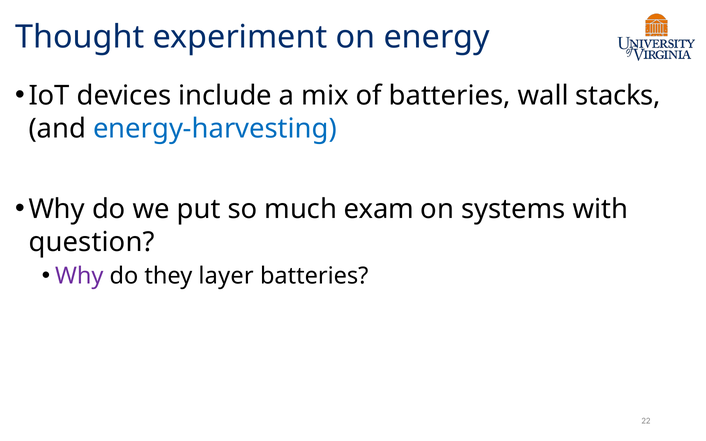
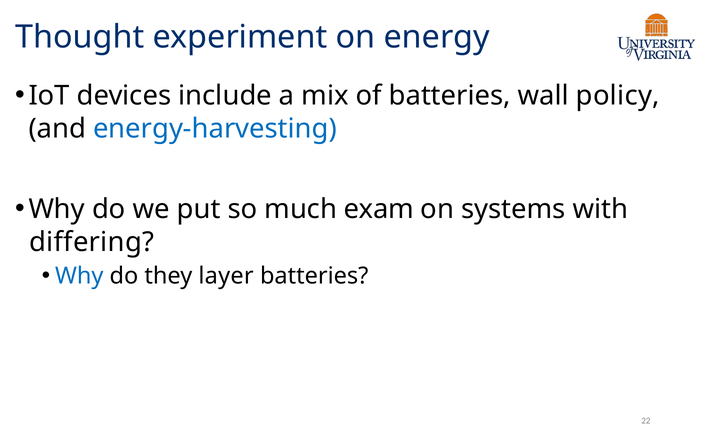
stacks: stacks -> policy
question: question -> differing
Why at (79, 276) colour: purple -> blue
